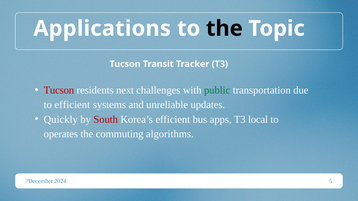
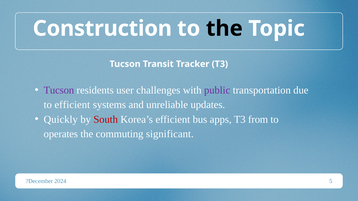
Applications: Applications -> Construction
Tucson at (59, 90) colour: red -> purple
next: next -> user
public colour: green -> purple
local: local -> from
algorithms: algorithms -> significant
